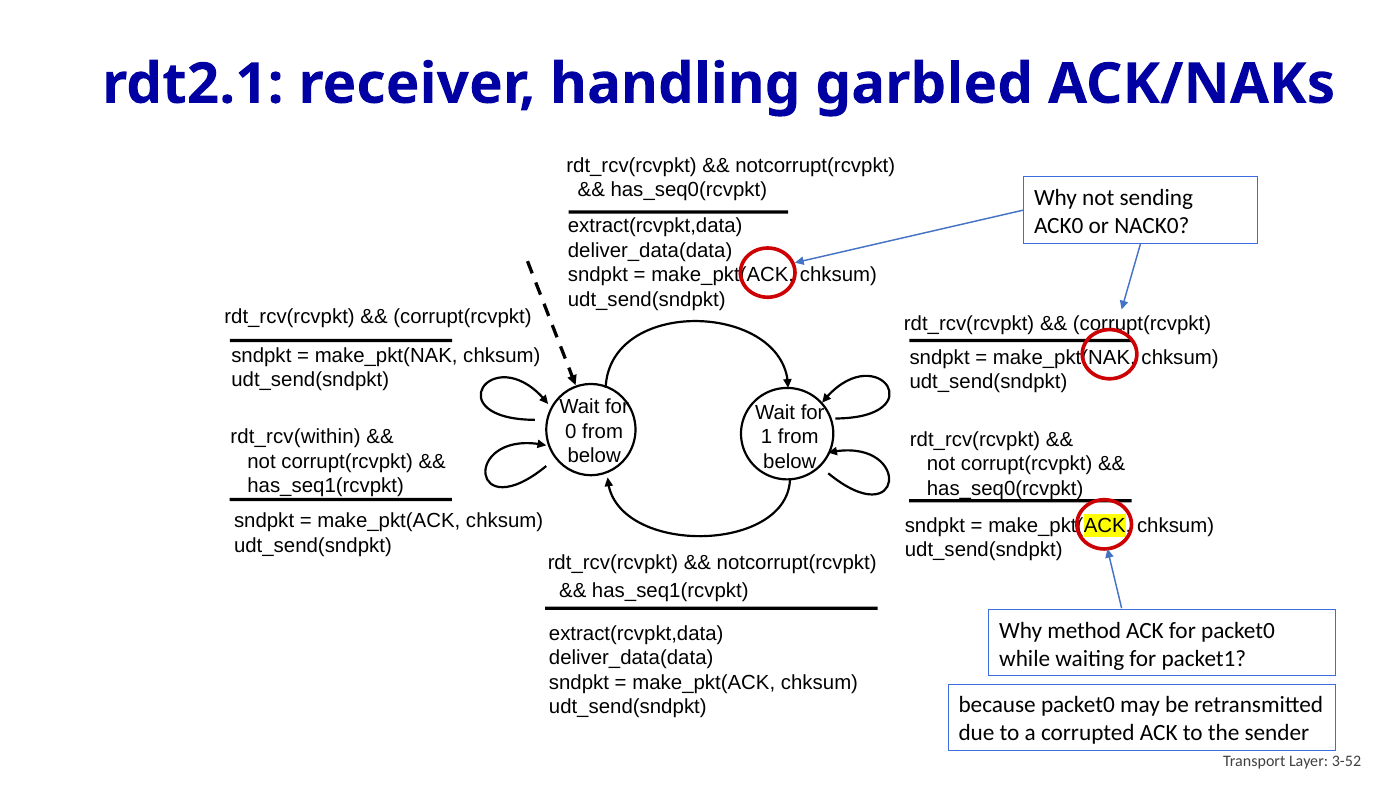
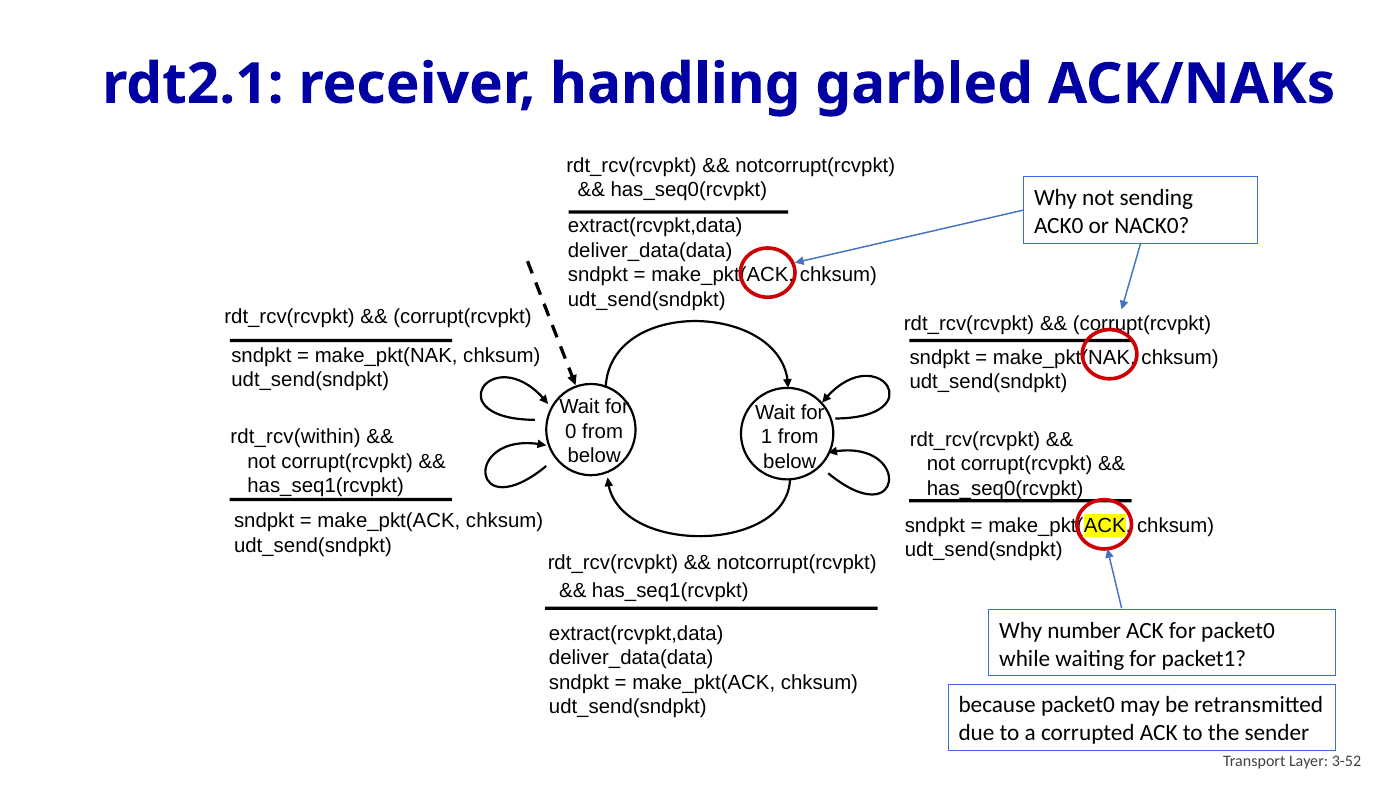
method: method -> number
